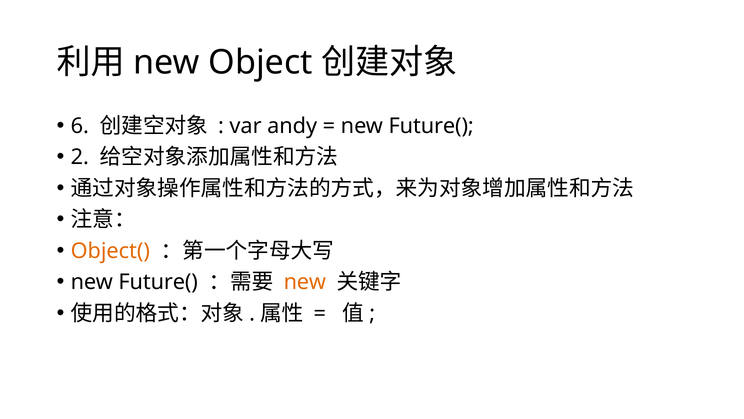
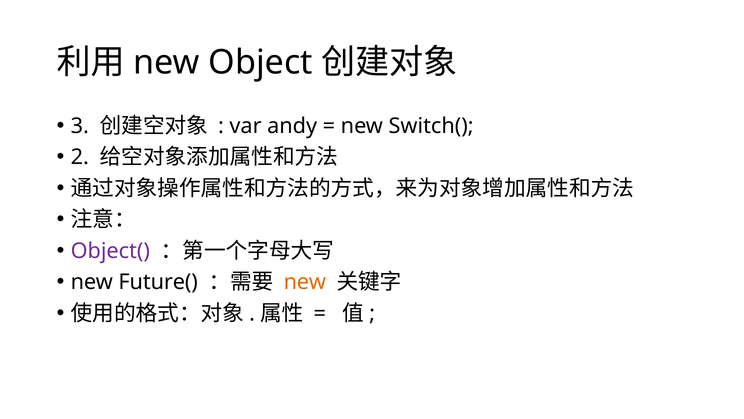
6: 6 -> 3
Future( at (431, 126): Future( -> Switch(
Object( colour: orange -> purple
